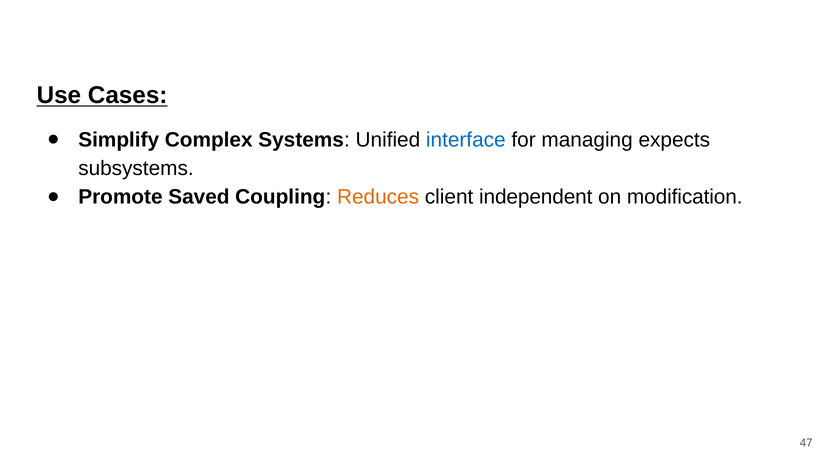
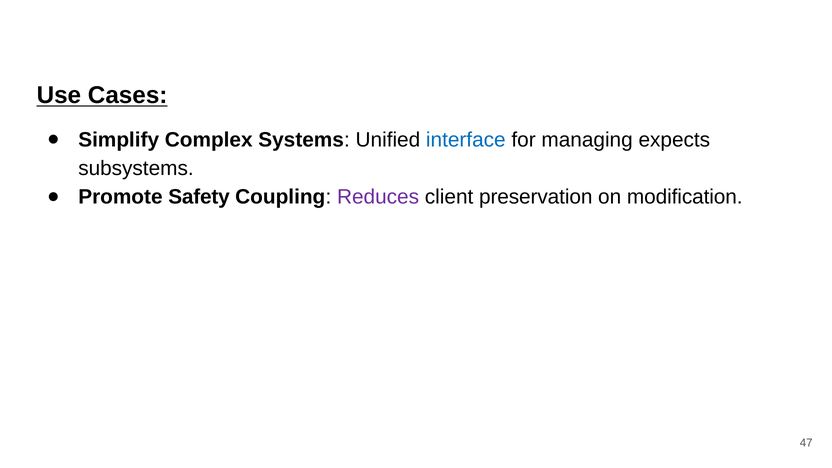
Saved: Saved -> Safety
Reduces colour: orange -> purple
independent: independent -> preservation
